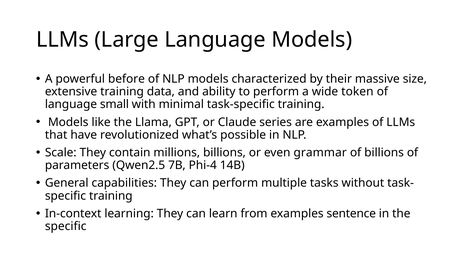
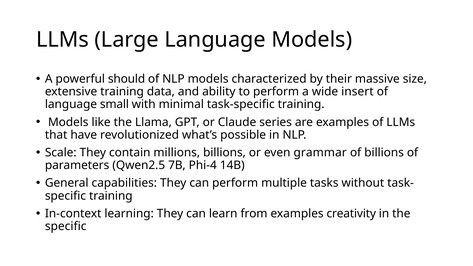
before: before -> should
token: token -> insert
sentence: sentence -> creativity
